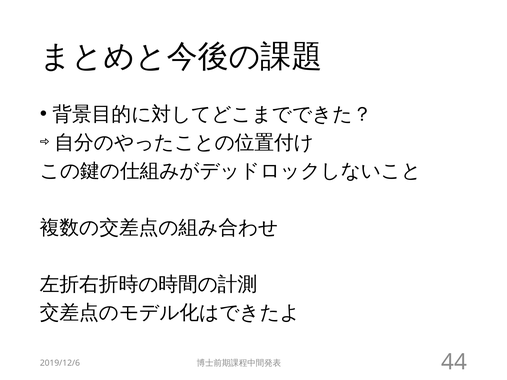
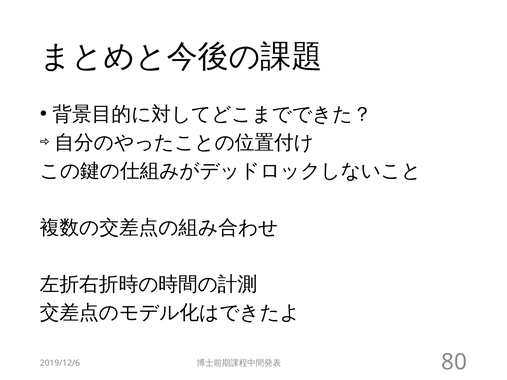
44: 44 -> 80
